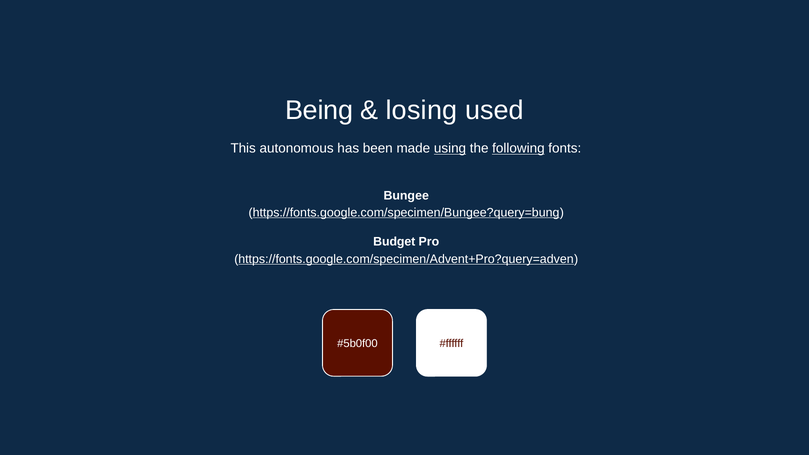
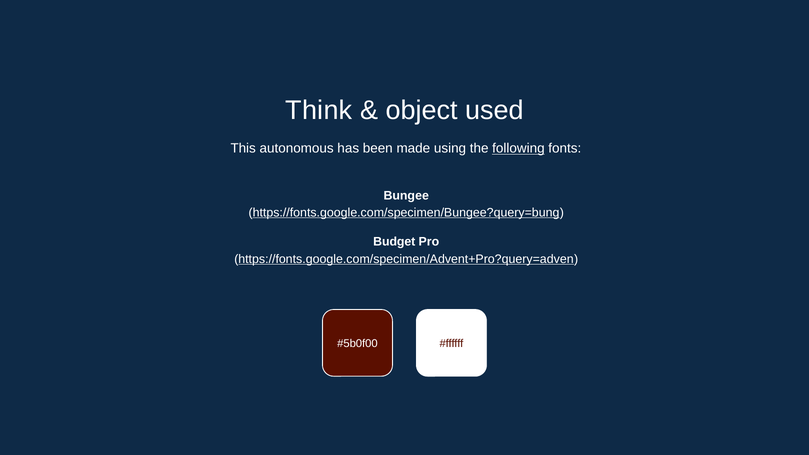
Being: Being -> Think
losing: losing -> object
using underline: present -> none
